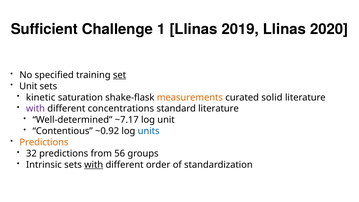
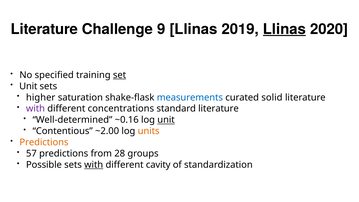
Sufficient at (44, 29): Sufficient -> Literature
1: 1 -> 9
Llinas at (284, 29) underline: none -> present
kinetic: kinetic -> higher
measurements colour: orange -> blue
~7.17: ~7.17 -> ~0.16
unit at (166, 120) underline: none -> present
~0.92: ~0.92 -> ~2.00
units colour: blue -> orange
32: 32 -> 57
56: 56 -> 28
Intrinsic: Intrinsic -> Possible
order: order -> cavity
